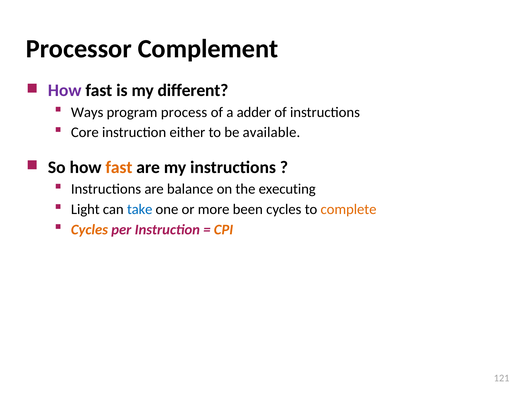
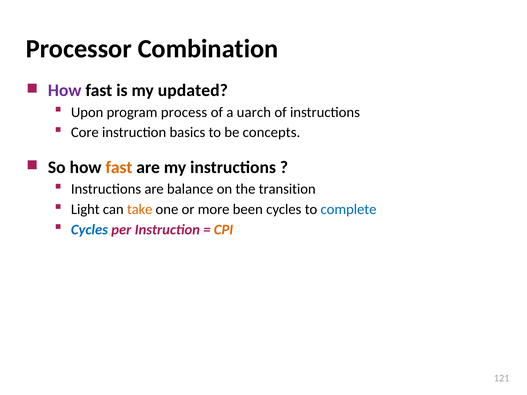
Complement: Complement -> Combination
different: different -> updated
Ways: Ways -> Upon
adder: adder -> uarch
either: either -> basics
available: available -> concepts
executing: executing -> transition
take colour: blue -> orange
complete colour: orange -> blue
Cycles at (89, 230) colour: orange -> blue
